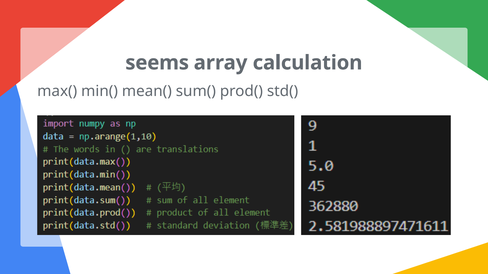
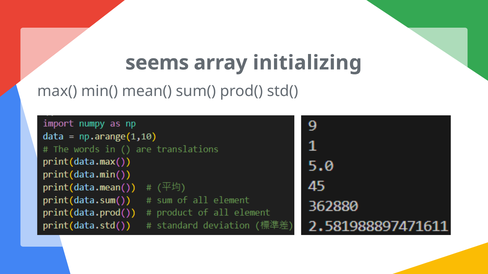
calculation: calculation -> initializing
